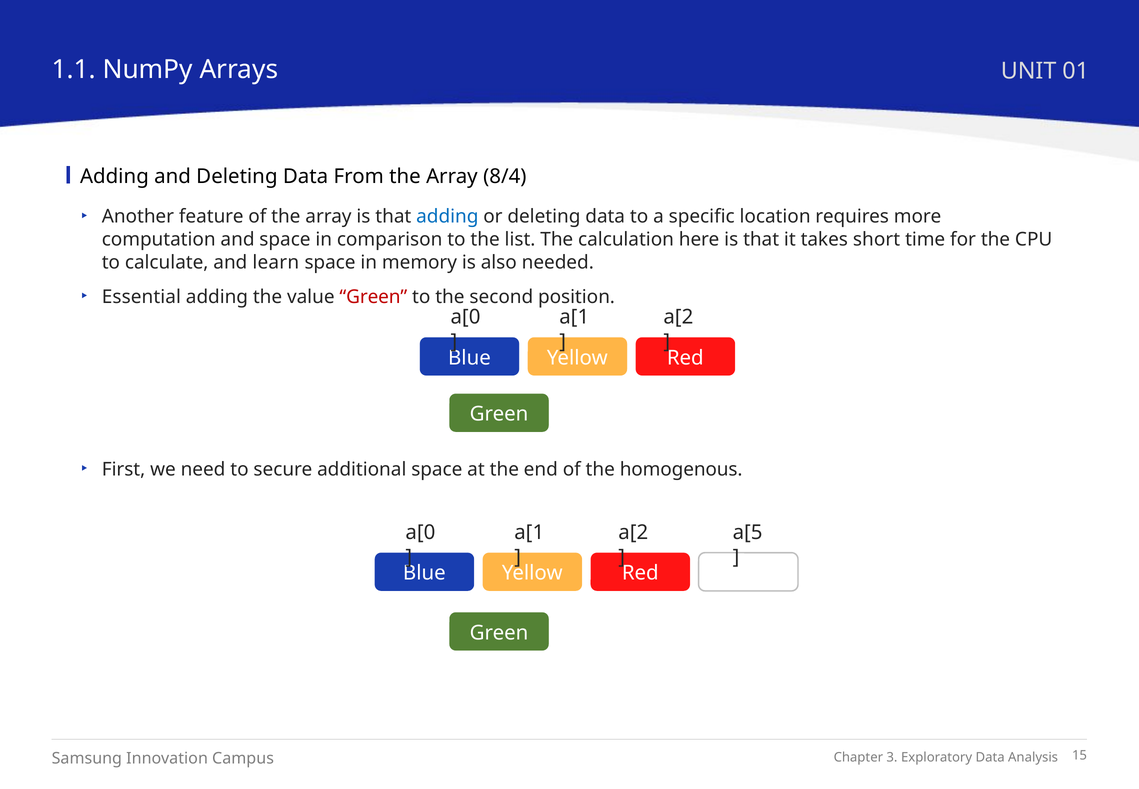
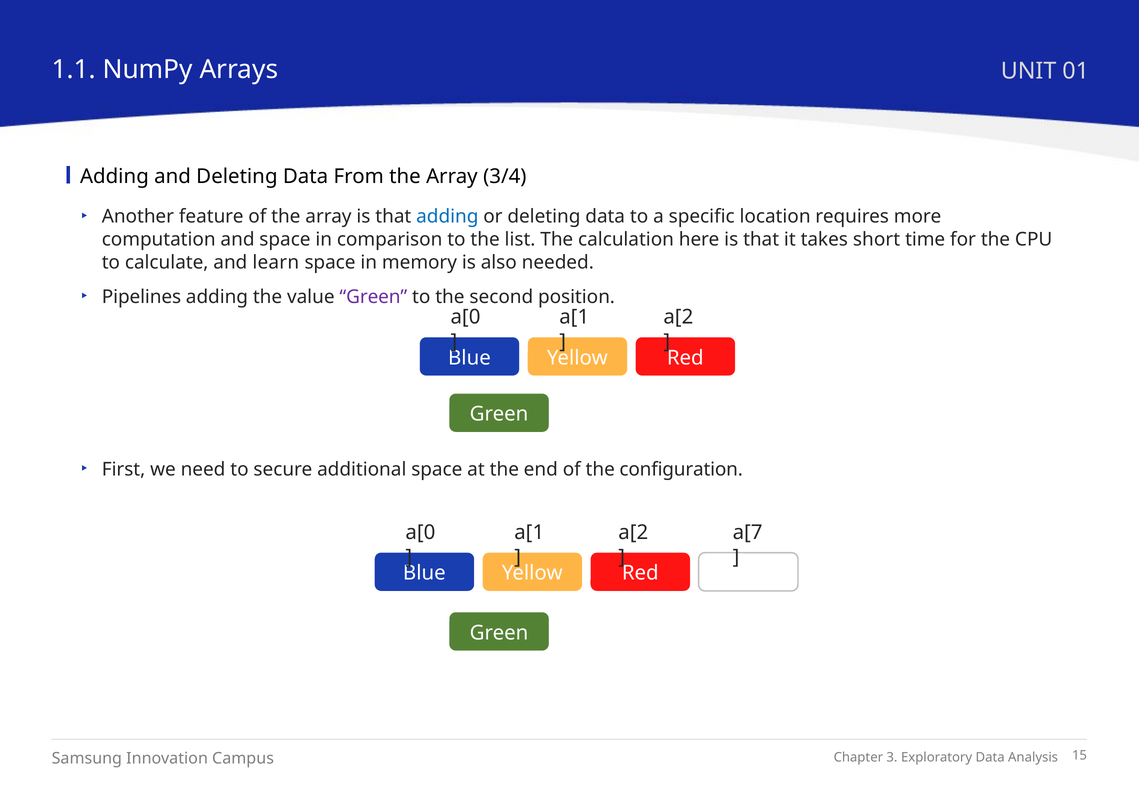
8/4: 8/4 -> 3/4
Essential: Essential -> Pipelines
Green at (373, 297) colour: red -> purple
homogenous: homogenous -> configuration
a[5: a[5 -> a[7
